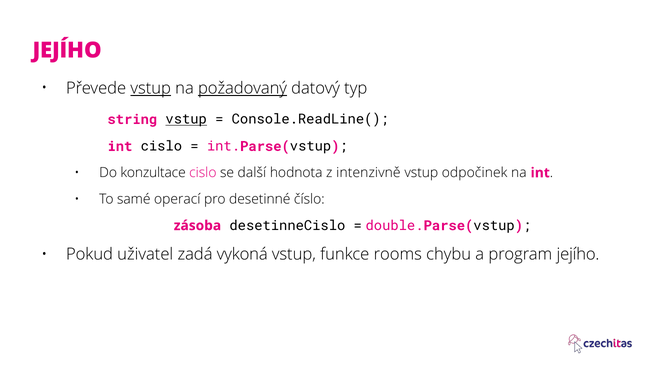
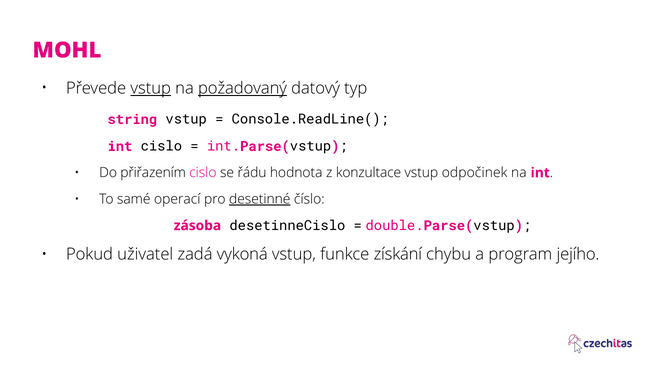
JEJÍHO at (67, 51): JEJÍHO -> MOHL
vstup at (186, 119) underline: present -> none
konzultace: konzultace -> přiřazením
další: další -> řádu
intenzivně: intenzivně -> konzultace
desetinné underline: none -> present
rooms: rooms -> získání
